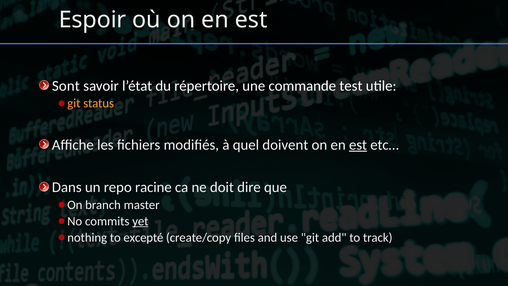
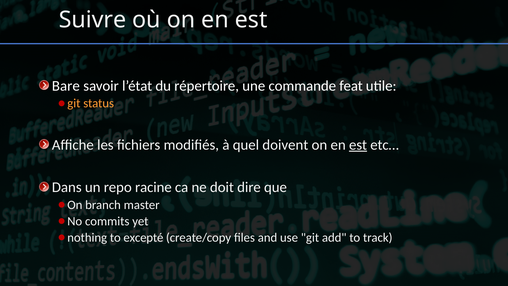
Espoir: Espoir -> Suivre
Sont: Sont -> Bare
test: test -> feat
yet underline: present -> none
